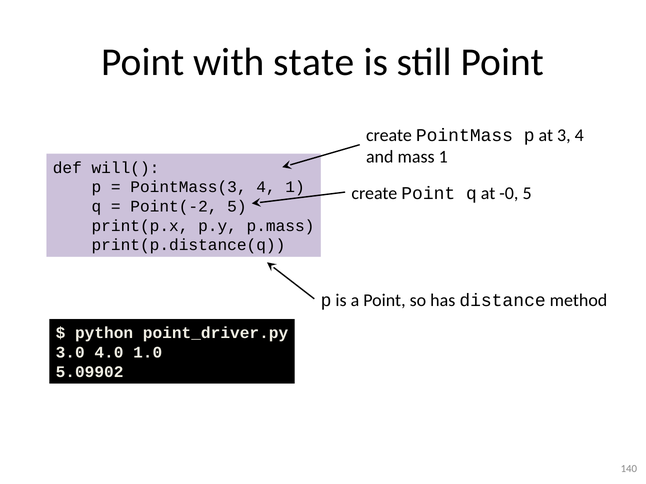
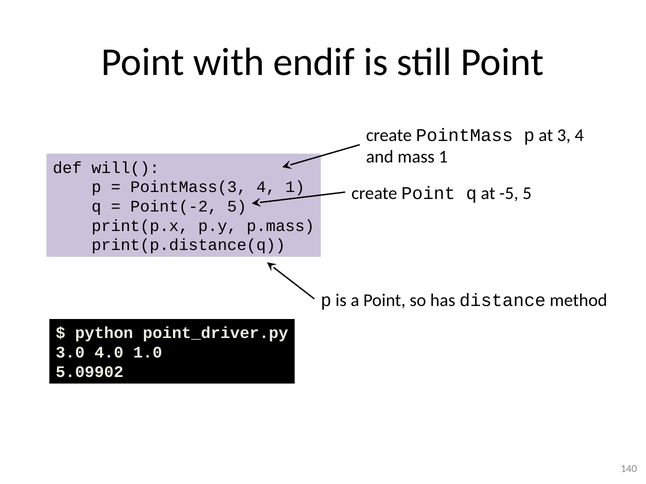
state: state -> endif
-0: -0 -> -5
